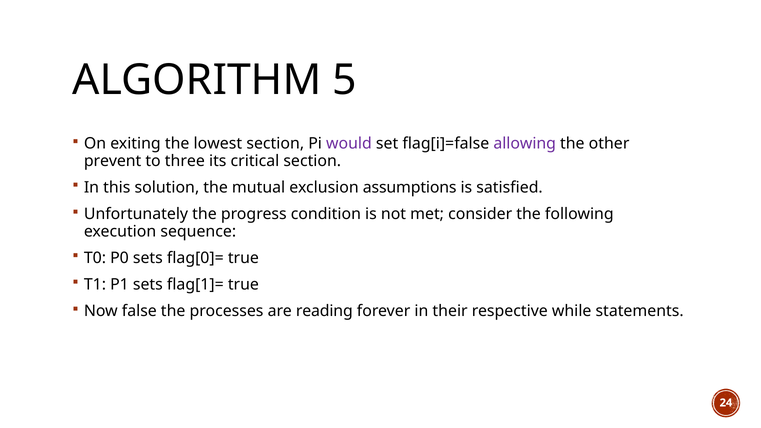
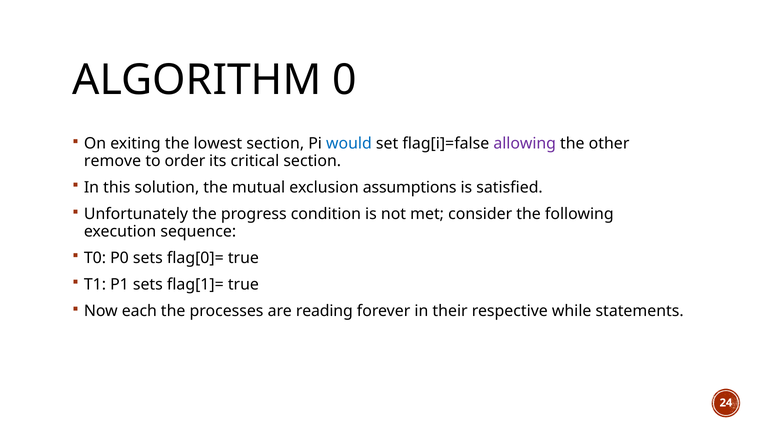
5: 5 -> 0
would colour: purple -> blue
prevent: prevent -> remove
three: three -> order
false: false -> each
